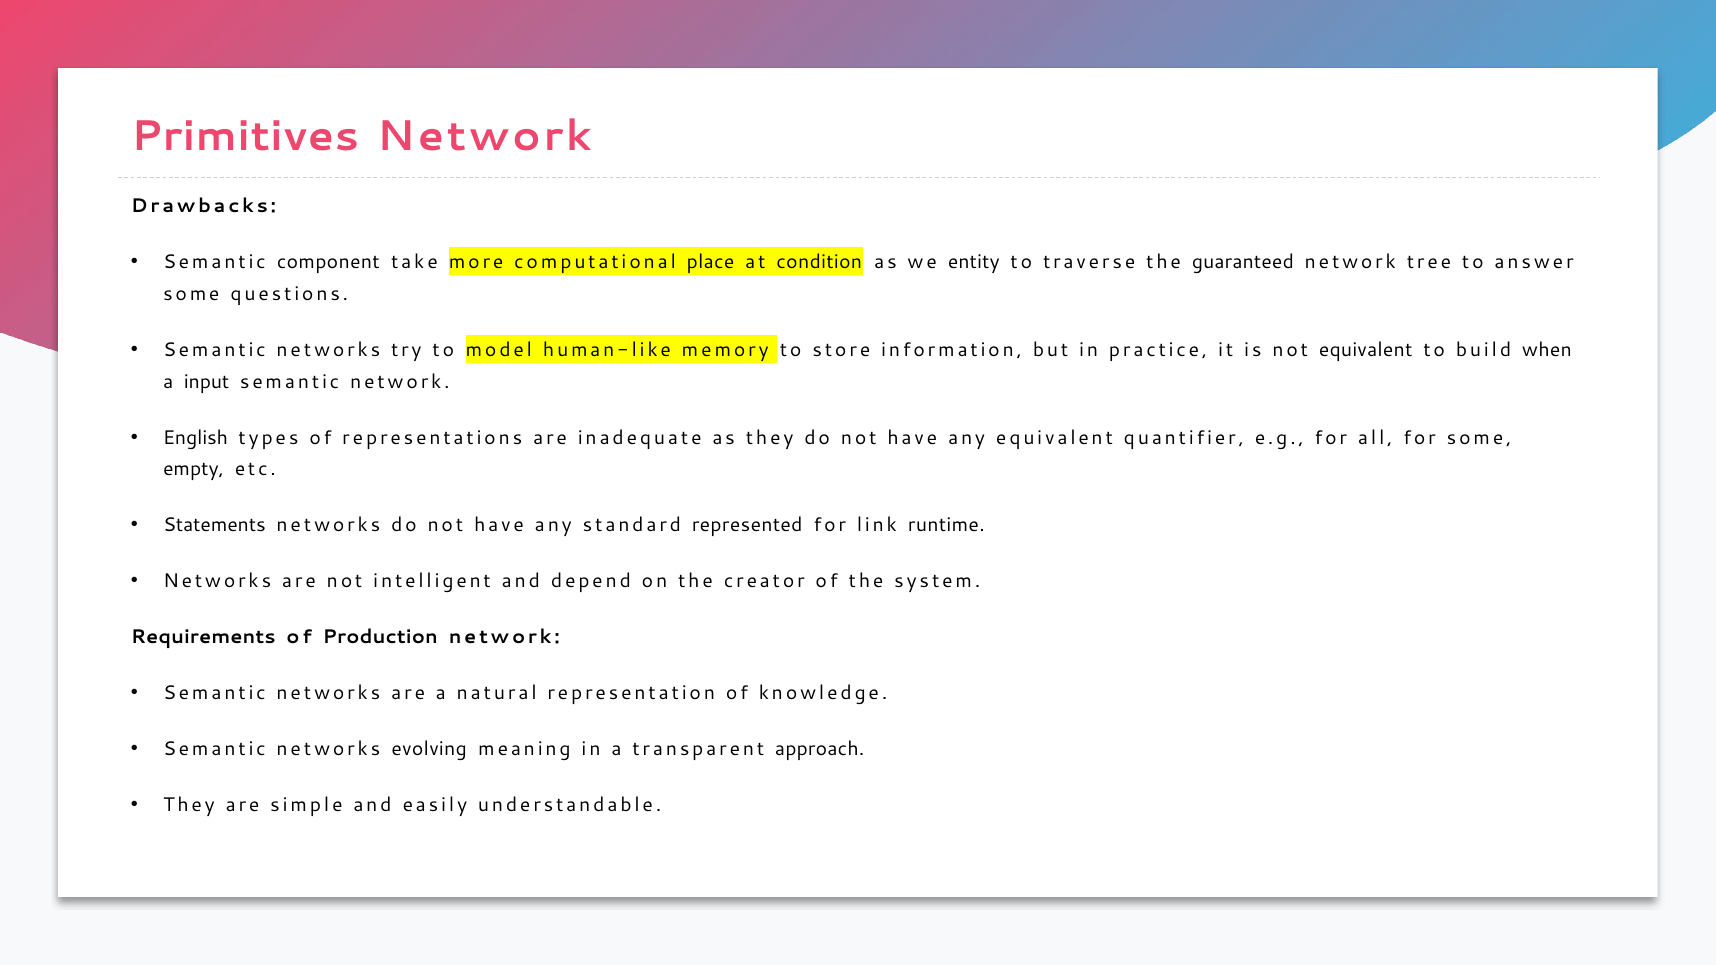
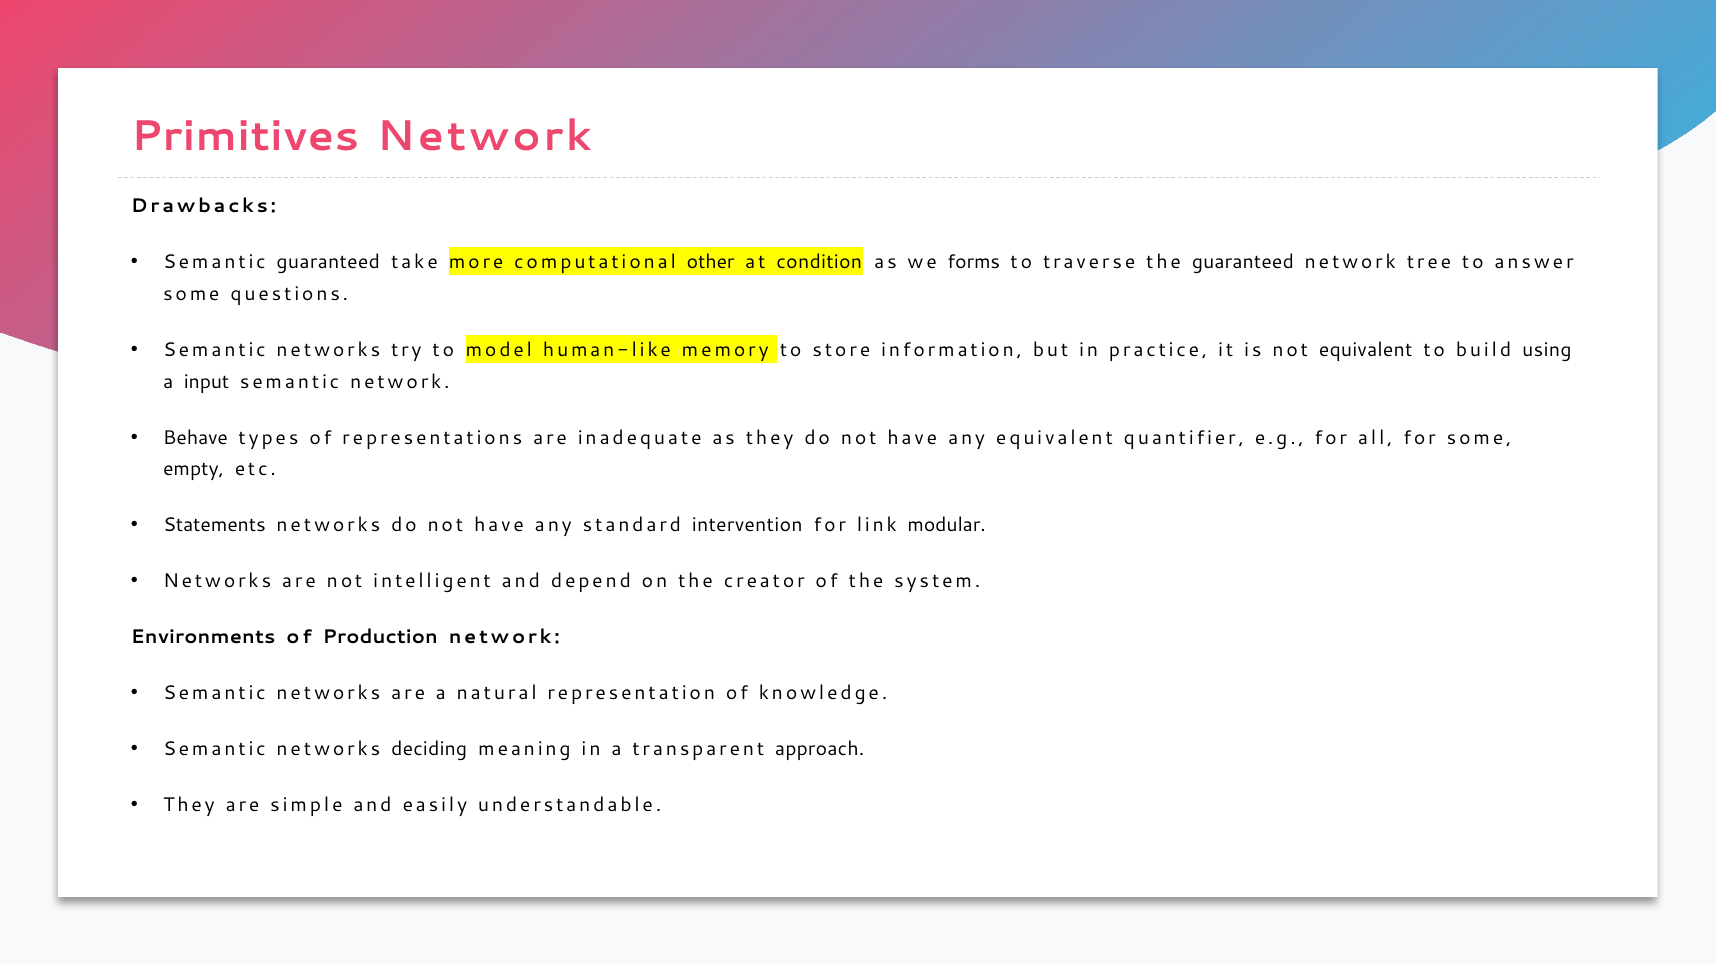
Semantic component: component -> guaranteed
place: place -> other
entity: entity -> forms
when: when -> using
English: English -> Behave
represented: represented -> intervention
runtime: runtime -> modular
Requirements: Requirements -> Environments
evolving: evolving -> deciding
